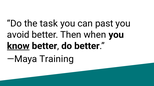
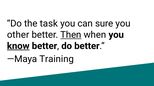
past: past -> sure
avoid: avoid -> other
Then underline: none -> present
